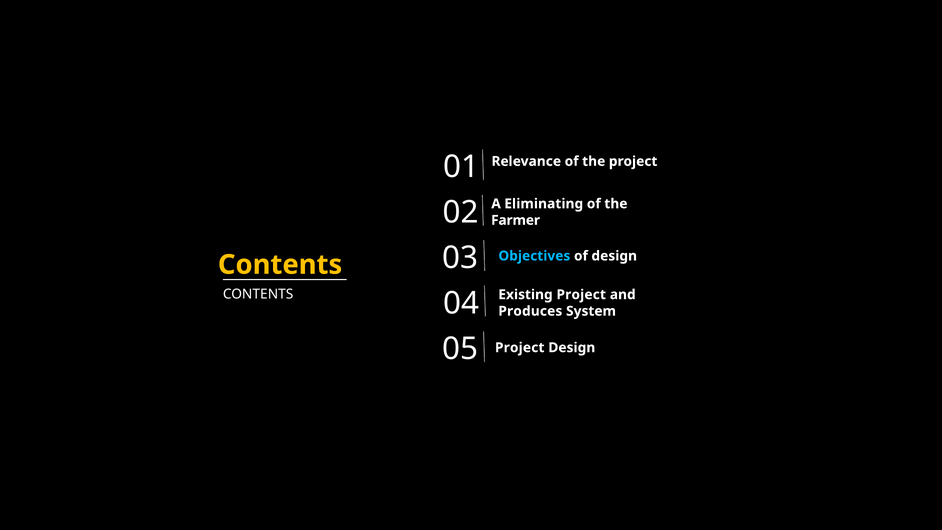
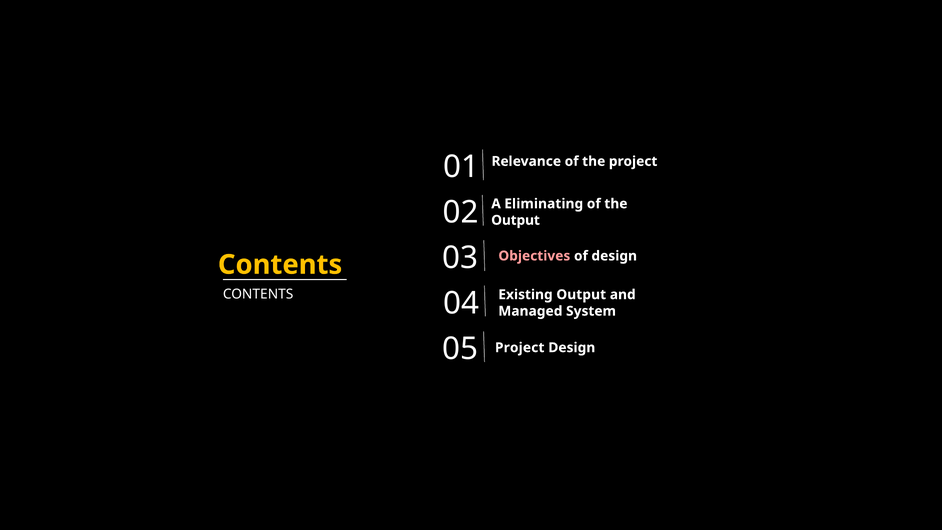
Farmer at (516, 220): Farmer -> Output
Objectives colour: light blue -> pink
Existing Project: Project -> Output
Produces: Produces -> Managed
